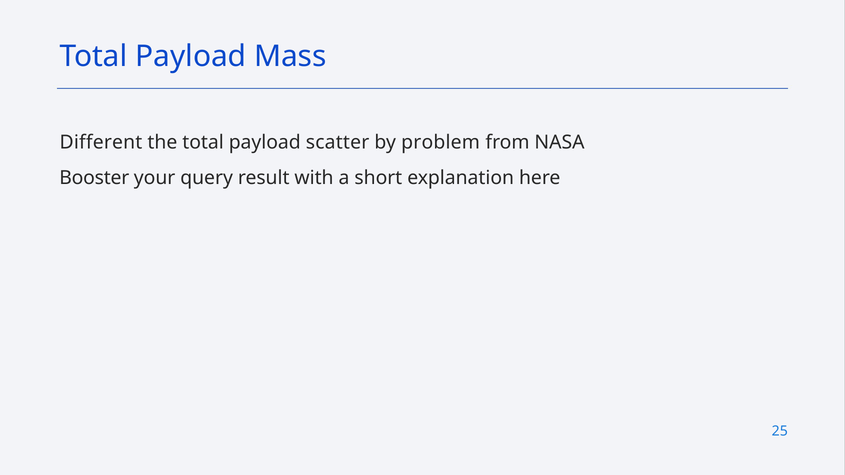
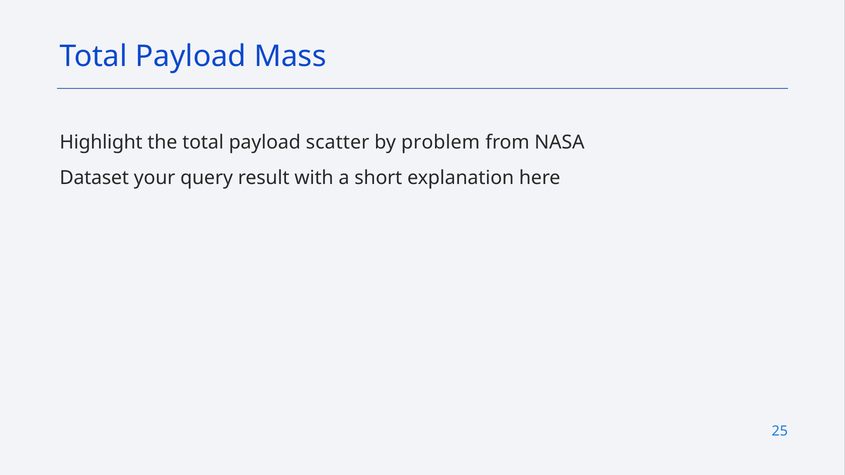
Different: Different -> Highlight
Booster: Booster -> Dataset
